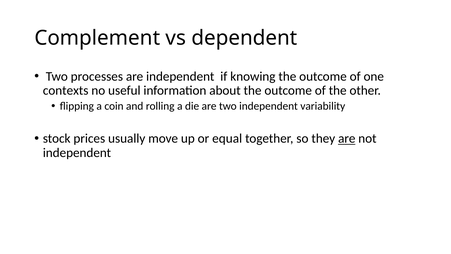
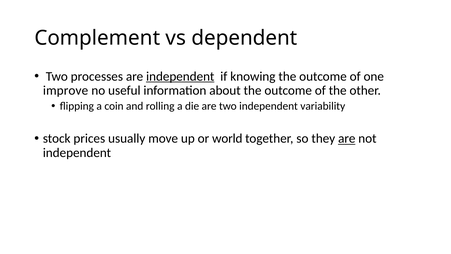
independent at (180, 76) underline: none -> present
contexts: contexts -> improve
equal: equal -> world
